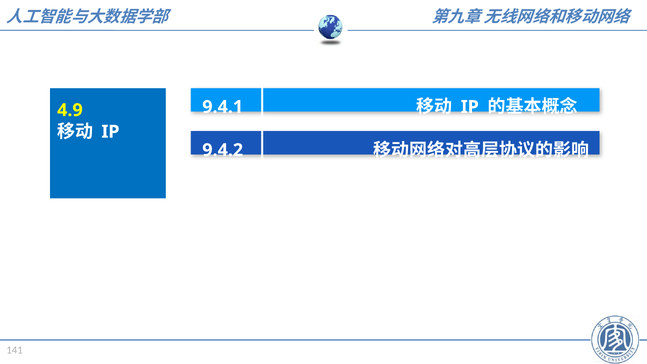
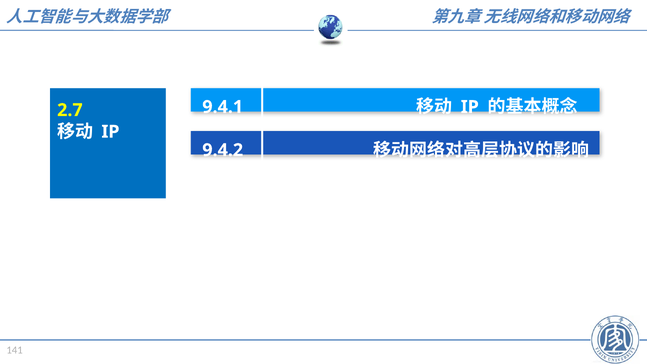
4.9: 4.9 -> 2.7
